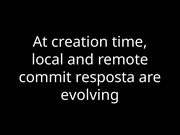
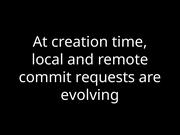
resposta: resposta -> requests
